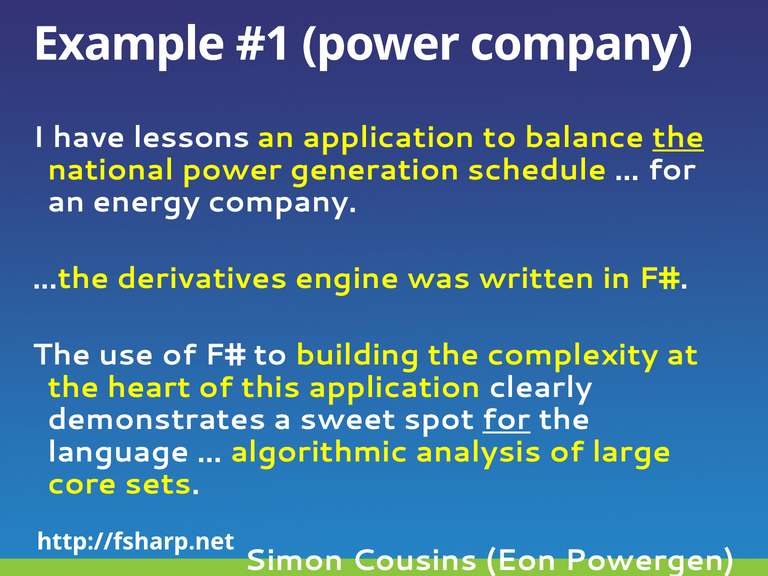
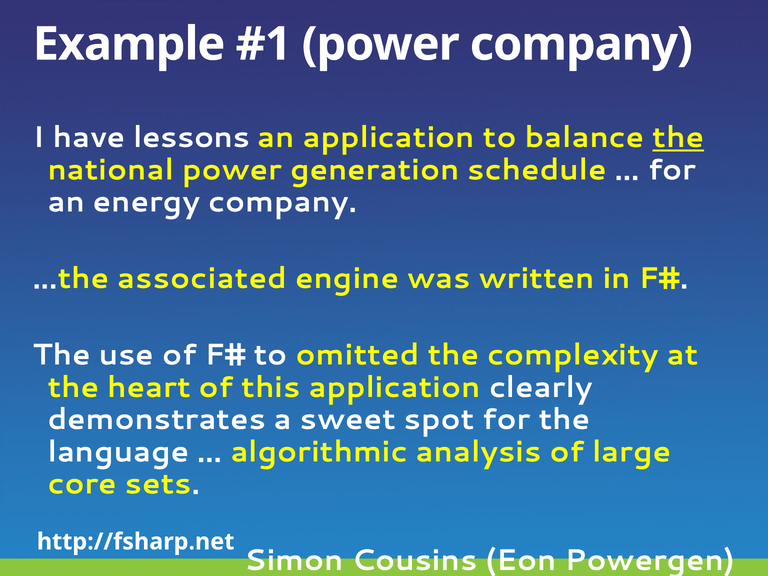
derivatives: derivatives -> associated
building: building -> omitted
for at (506, 420) underline: present -> none
